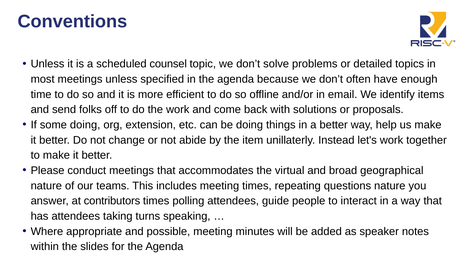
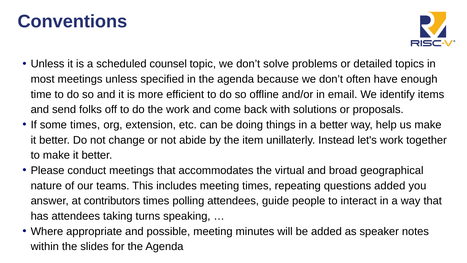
some doing: doing -> times
questions nature: nature -> added
